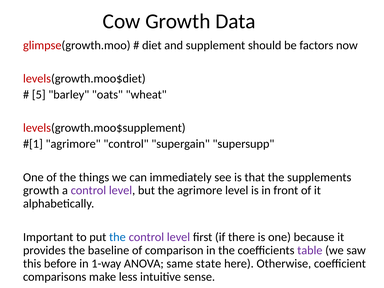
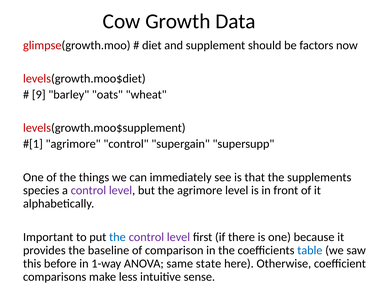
5: 5 -> 9
growth at (41, 190): growth -> species
table colour: purple -> blue
